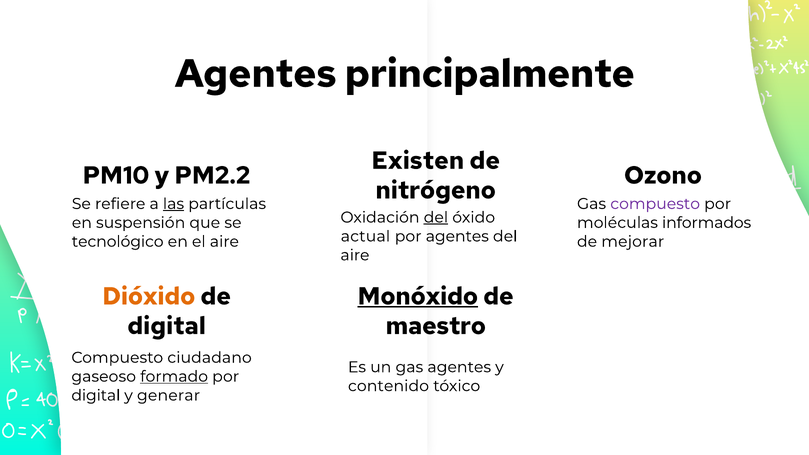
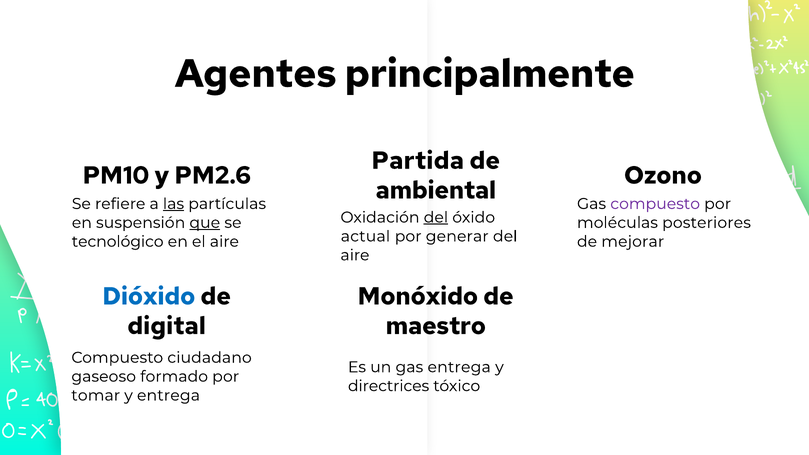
Existen: Existen -> Partida
PM2.2: PM2.2 -> PM2.6
nitrógeno: nitrógeno -> ambiental
que underline: none -> present
informados: informados -> posteriores
por agentes: agentes -> generar
Dióxido colour: orange -> blue
Monóxido underline: present -> none
gas agentes: agentes -> entrega
formado underline: present -> none
contenido: contenido -> directrices
digital at (96, 395): digital -> tomar
y generar: generar -> entrega
